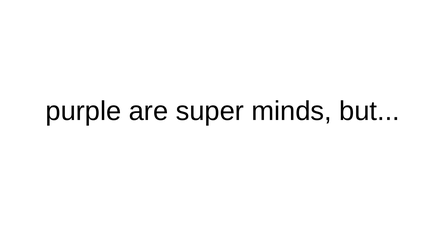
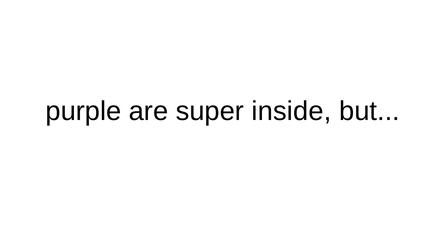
minds: minds -> inside
